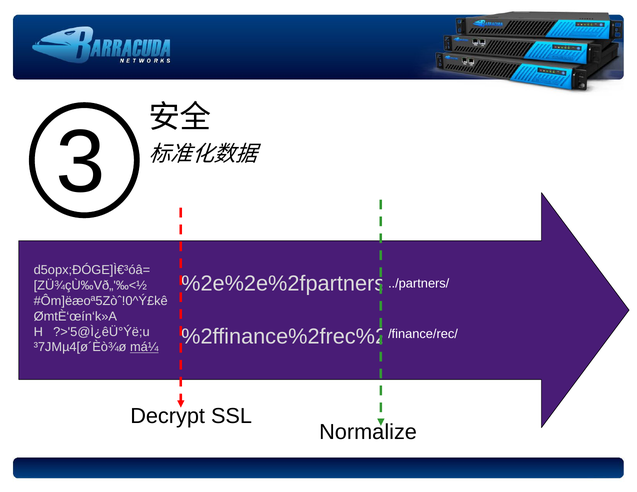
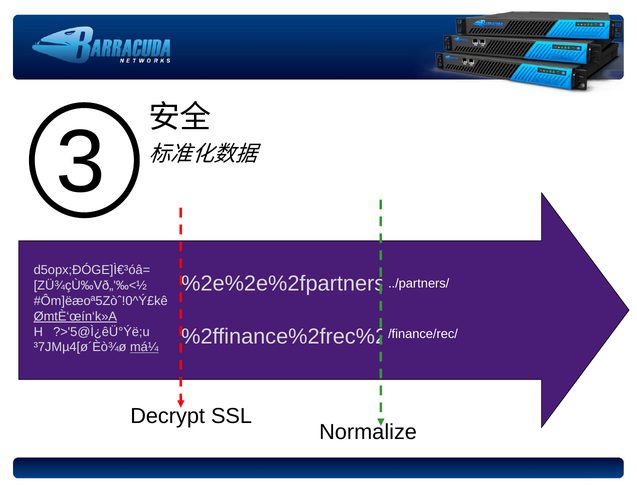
ØmtÈ‘œín‘k»A underline: none -> present
